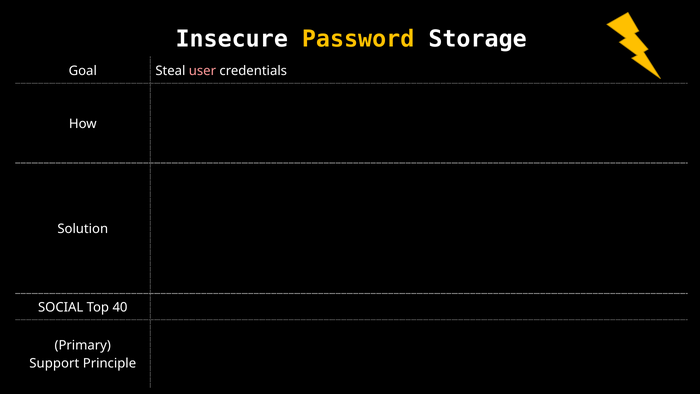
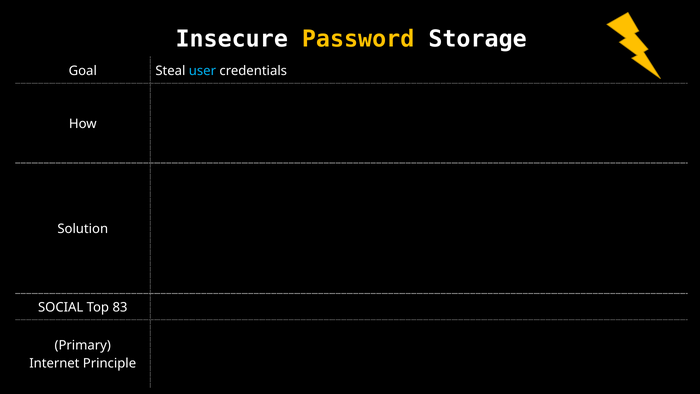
user colour: pink -> light blue
40: 40 -> 83
Support: Support -> Internet
